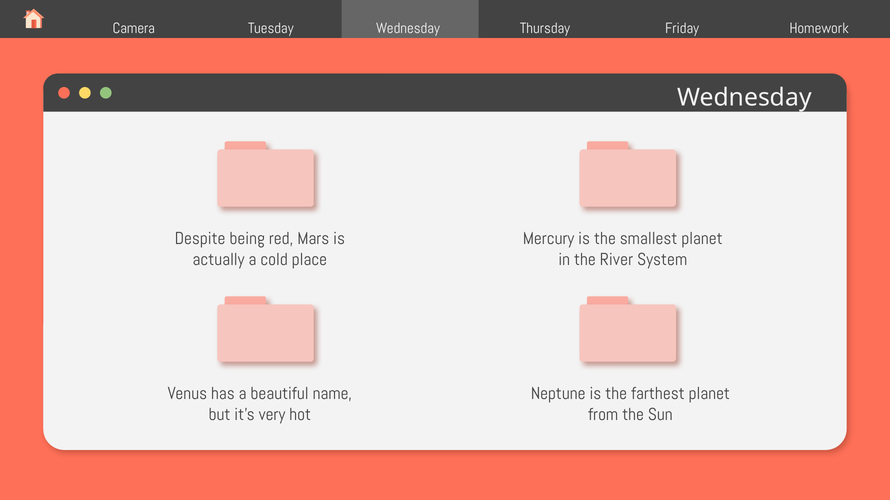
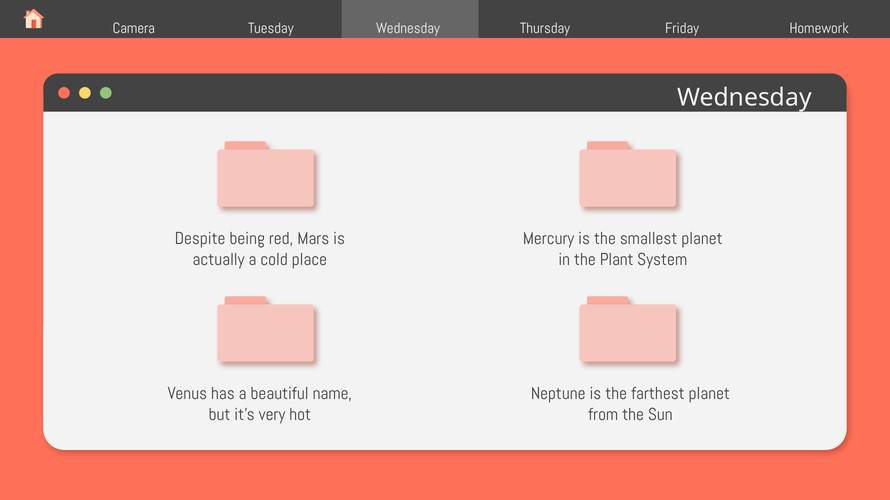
River: River -> Plant
